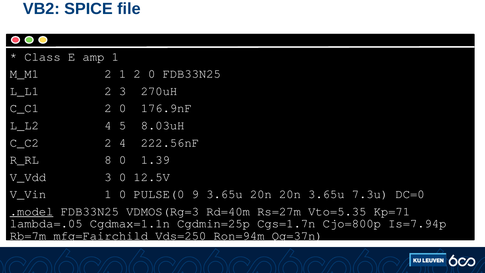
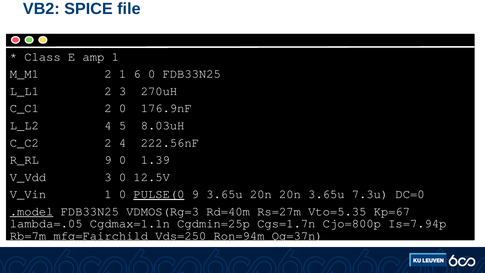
1 2: 2 -> 6
R_RL 8: 8 -> 9
PULSE(0 underline: none -> present
Kp=71: Kp=71 -> Kp=67
